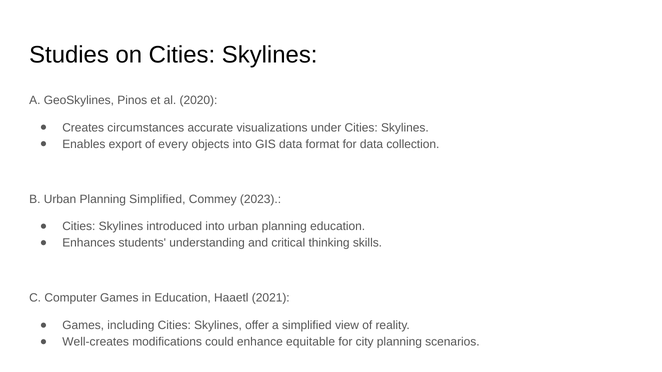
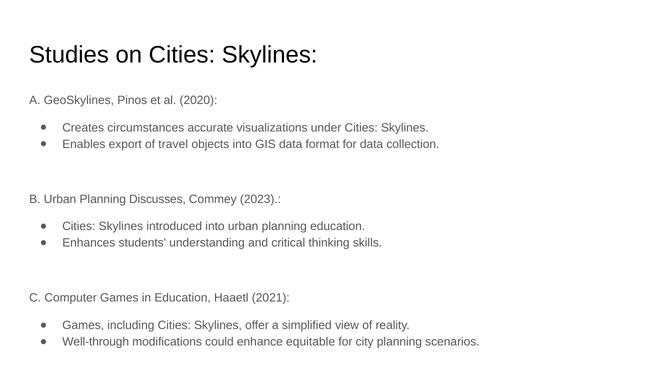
every: every -> travel
Planning Simplified: Simplified -> Discusses
Well-creates: Well-creates -> Well-through
